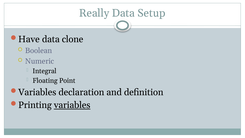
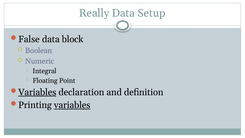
Have: Have -> False
clone: clone -> block
Variables at (37, 92) underline: none -> present
